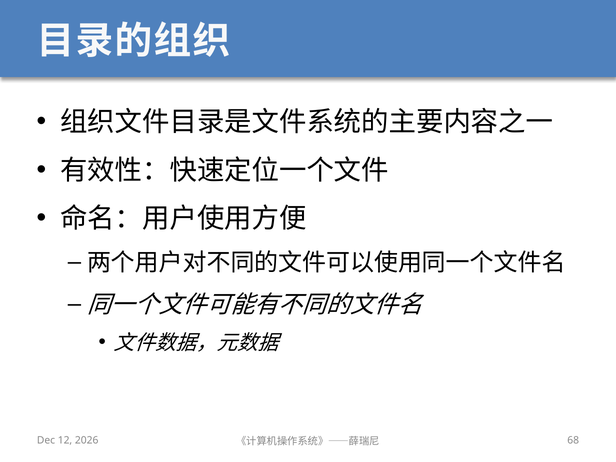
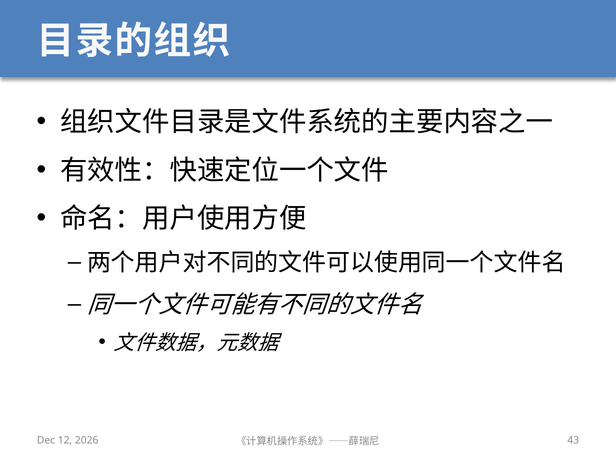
68: 68 -> 43
